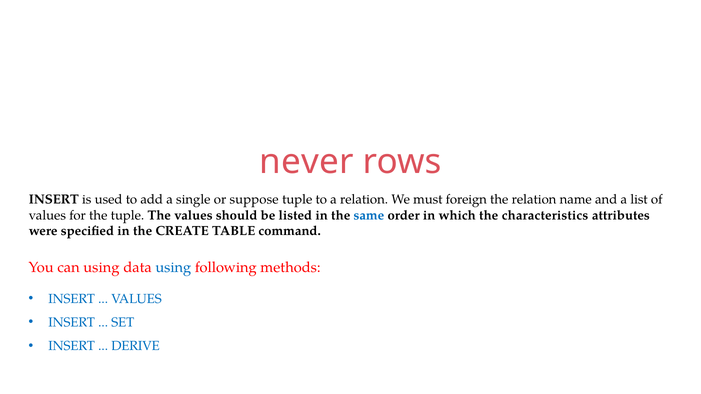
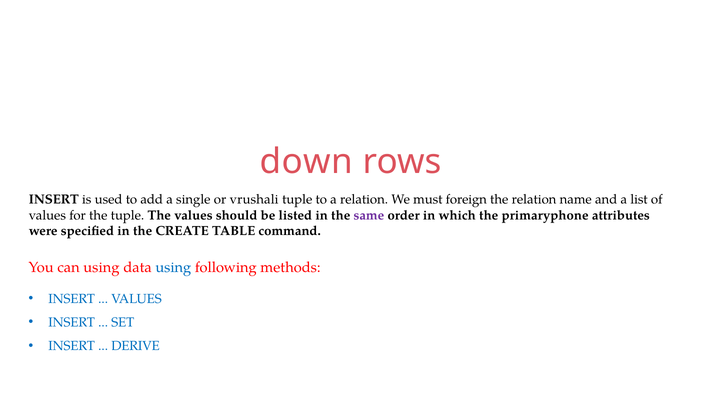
never: never -> down
suppose: suppose -> vrushali
same colour: blue -> purple
characteristics: characteristics -> primaryphone
